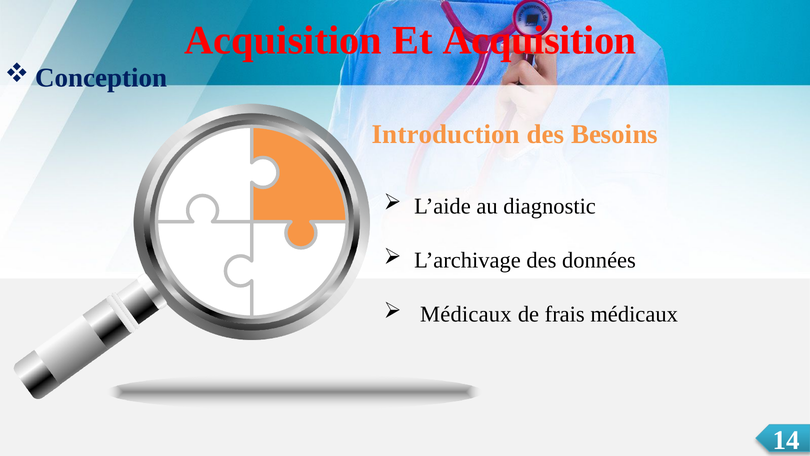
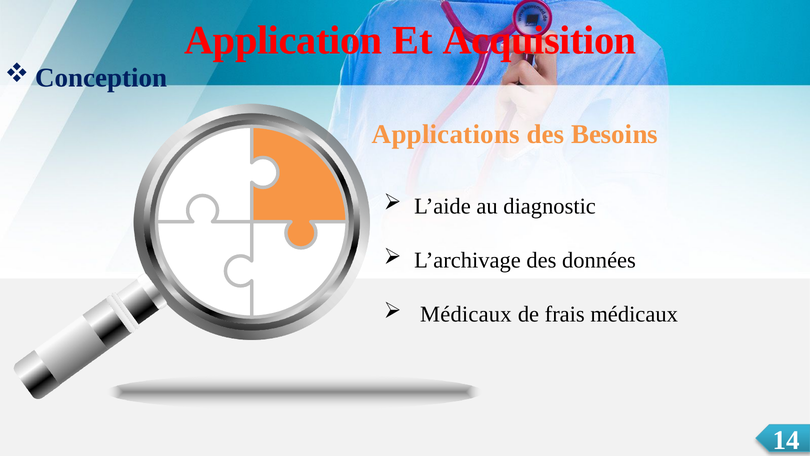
Acquisition at (283, 40): Acquisition -> Application
Introduction: Introduction -> Applications
